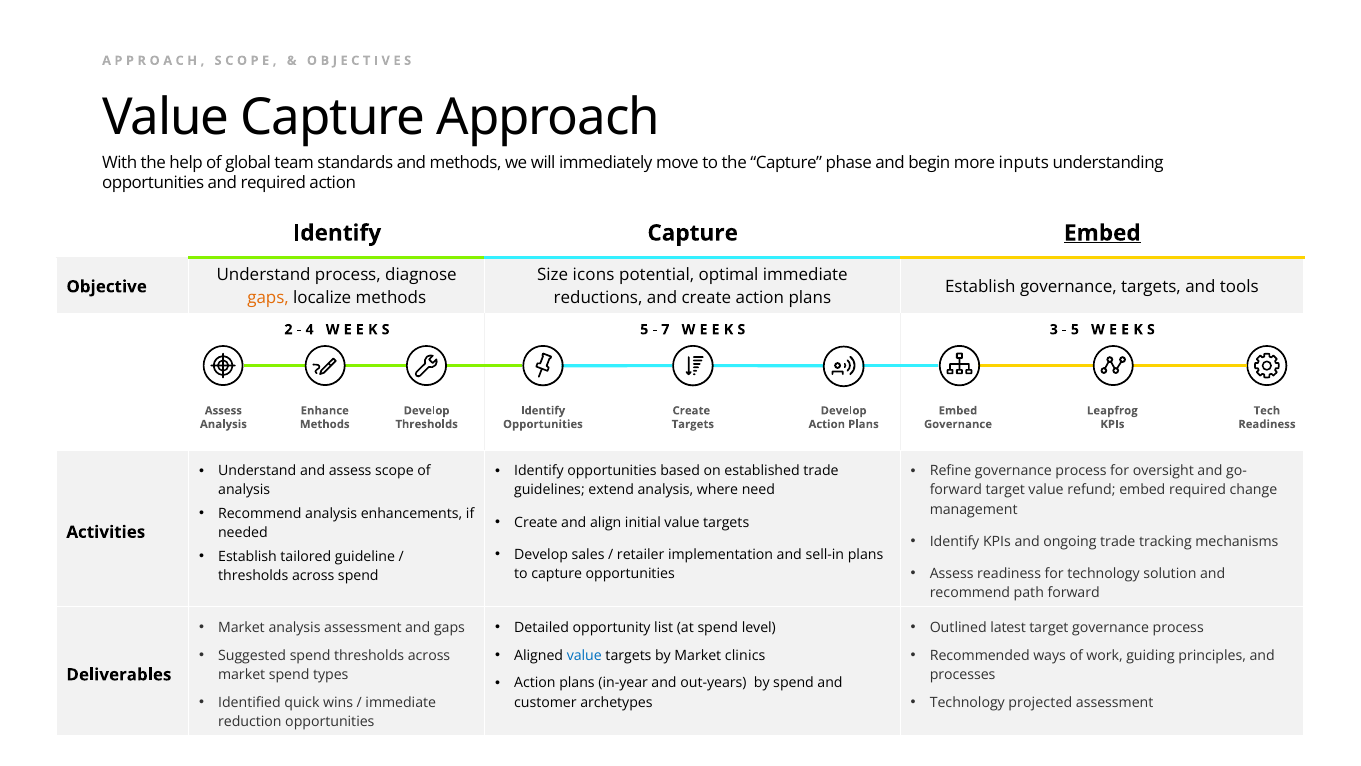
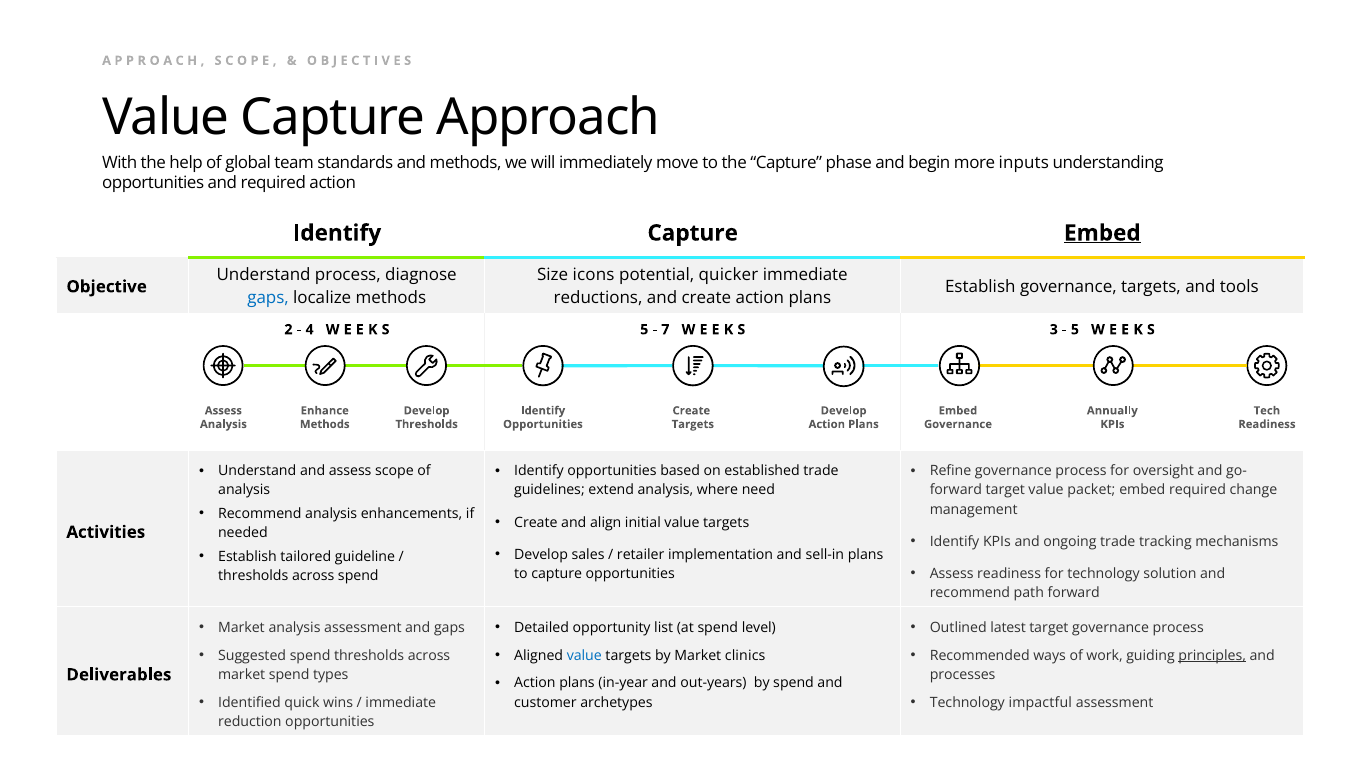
optimal: optimal -> quicker
gaps at (268, 298) colour: orange -> blue
Leapfrog: Leapfrog -> Annually
refund: refund -> packet
principles underline: none -> present
projected: projected -> impactful
